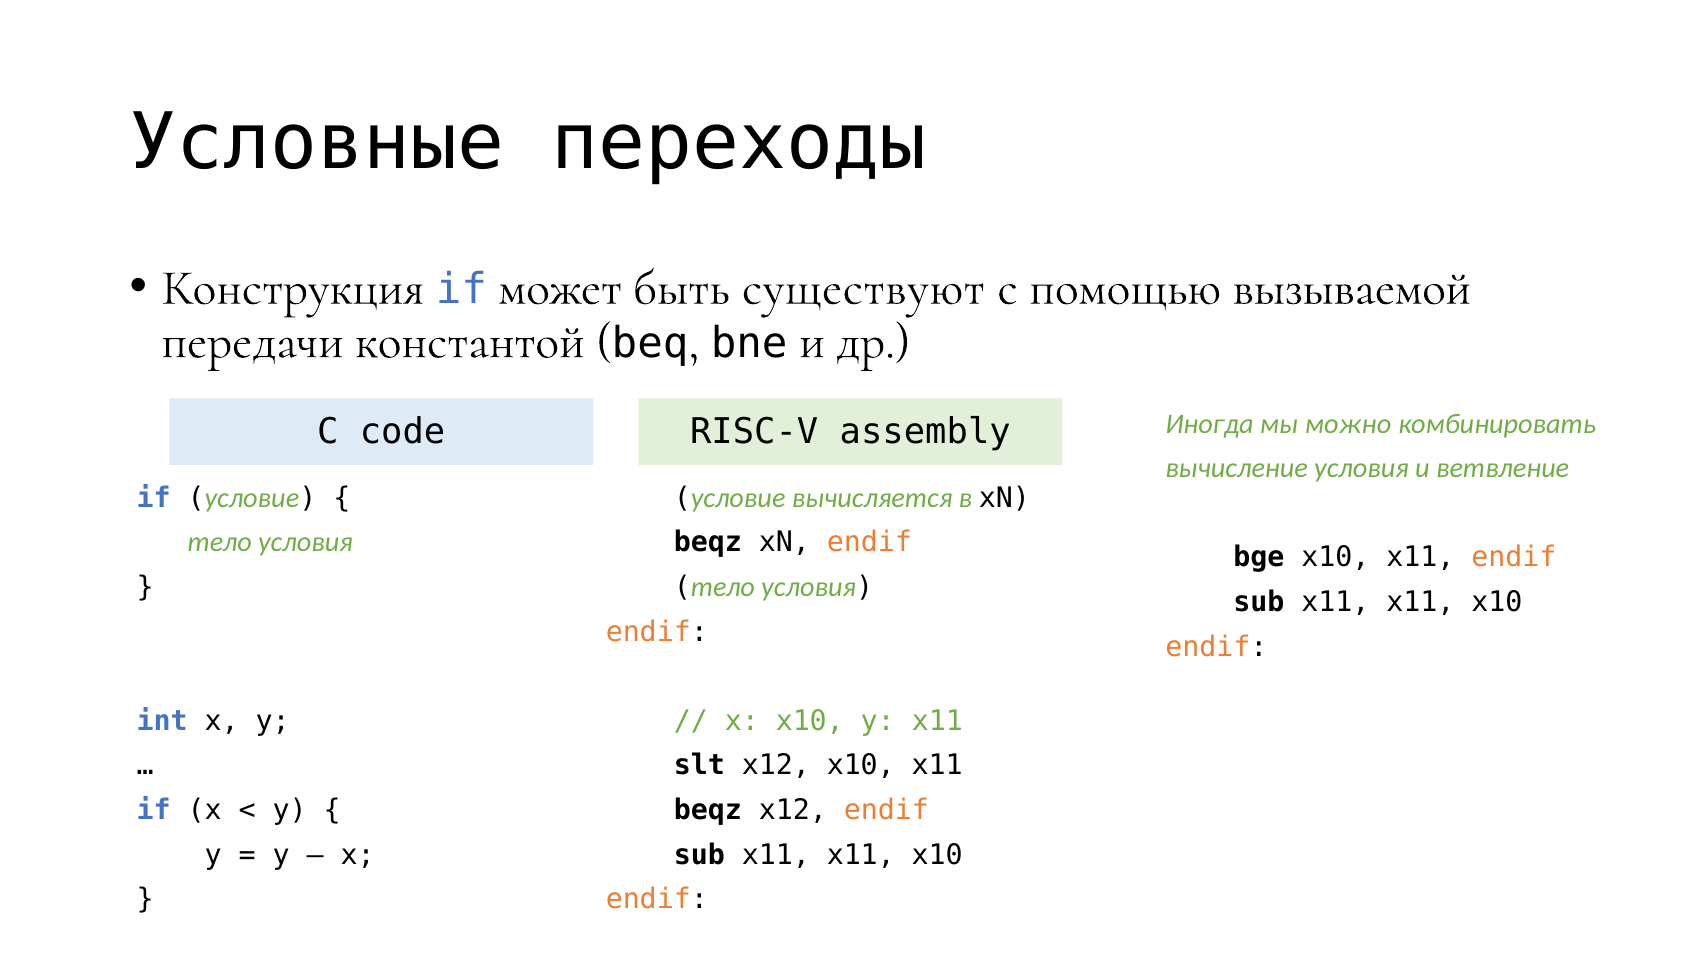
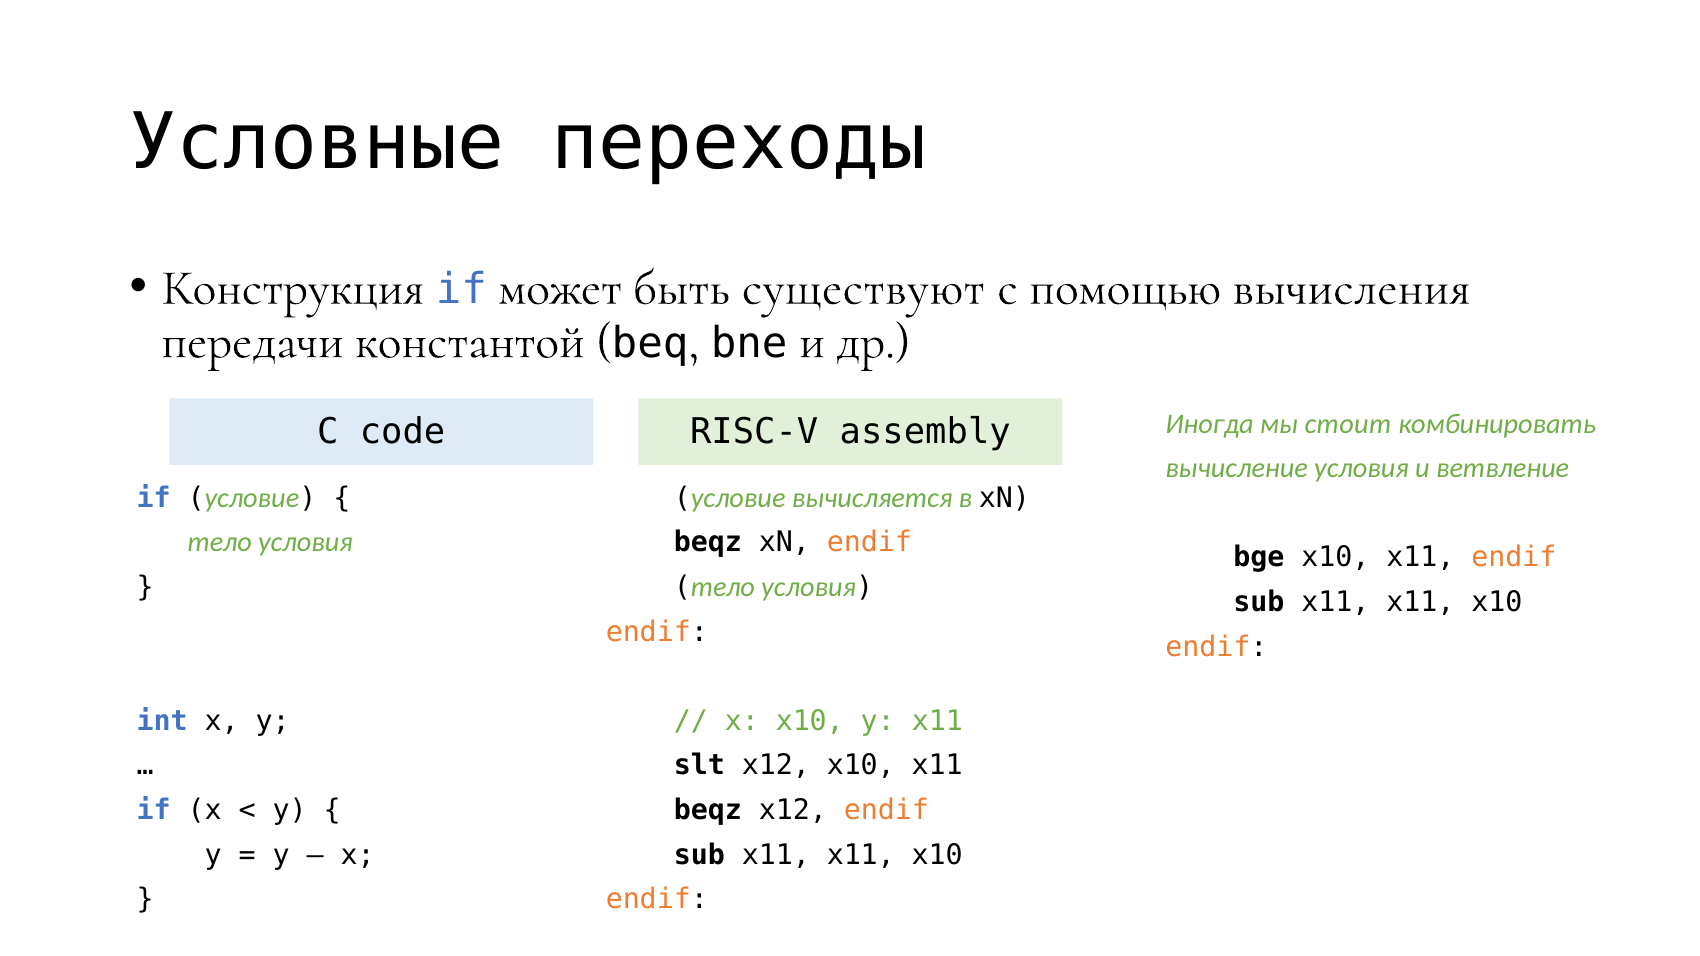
вызываемой: вызываемой -> вычисления
можно: можно -> стоит
